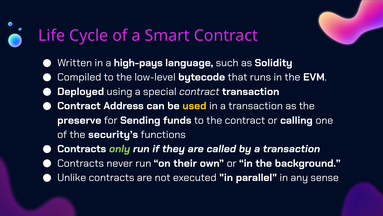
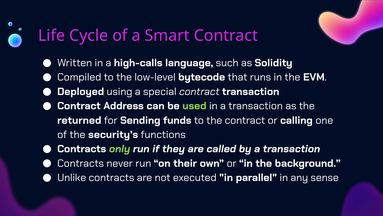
high-pays: high-pays -> high-calls
used colour: yellow -> light green
preserve: preserve -> returned
